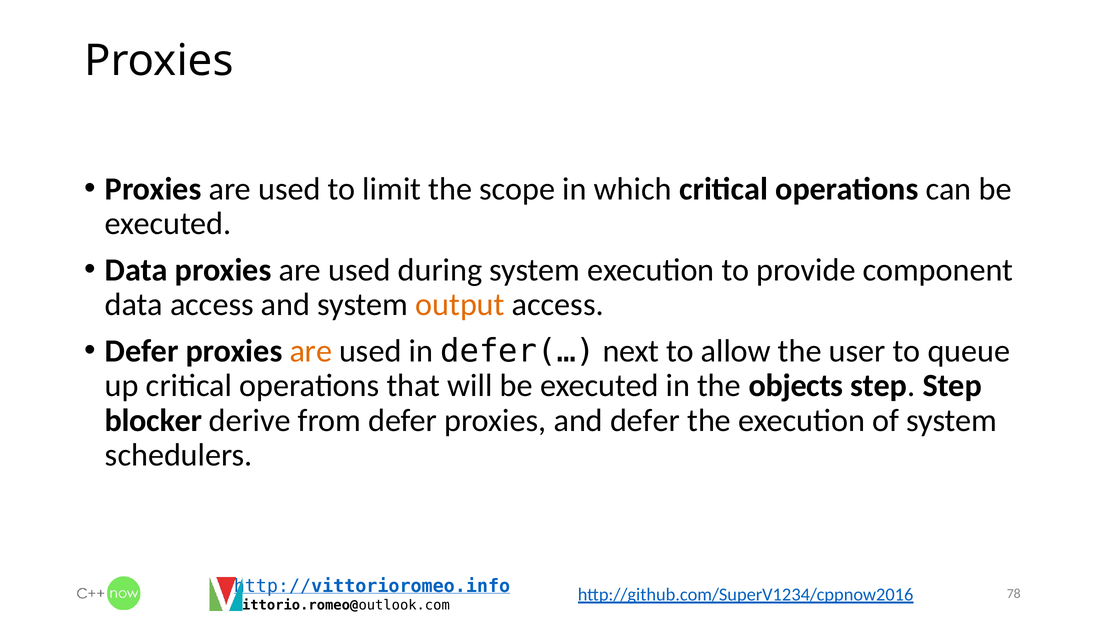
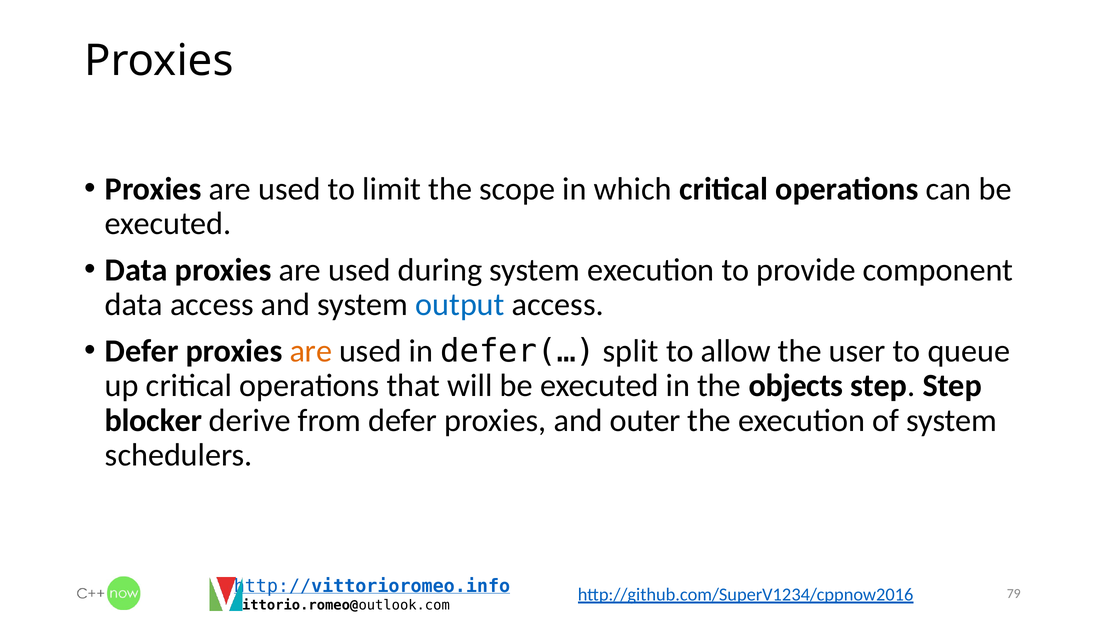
output colour: orange -> blue
next: next -> split
and defer: defer -> outer
78: 78 -> 79
